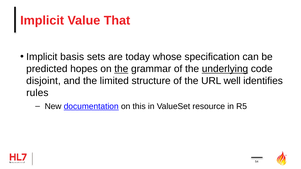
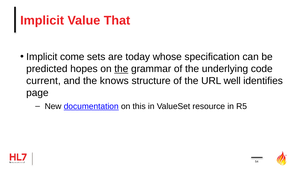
basis: basis -> come
underlying underline: present -> none
disjoint: disjoint -> current
limited: limited -> knows
rules: rules -> page
